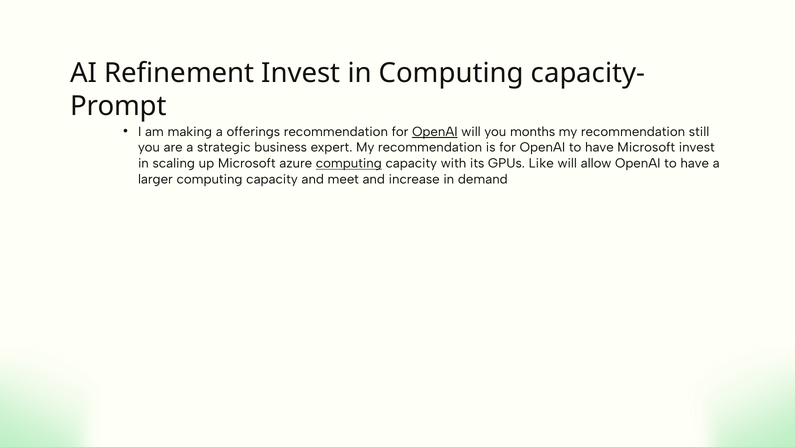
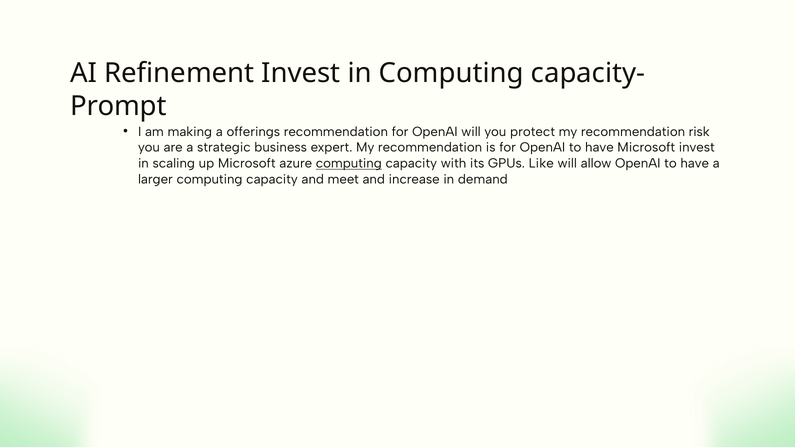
OpenAI at (435, 132) underline: present -> none
months: months -> protect
still: still -> risk
